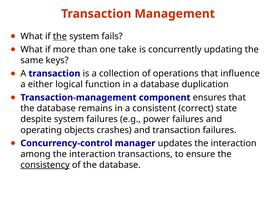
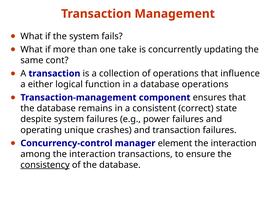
the at (60, 36) underline: present -> none
keys: keys -> cont
database duplication: duplication -> operations
objects: objects -> unique
updates: updates -> element
